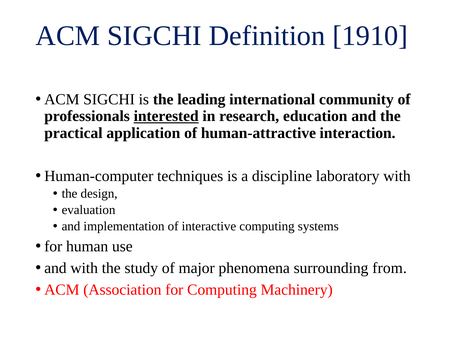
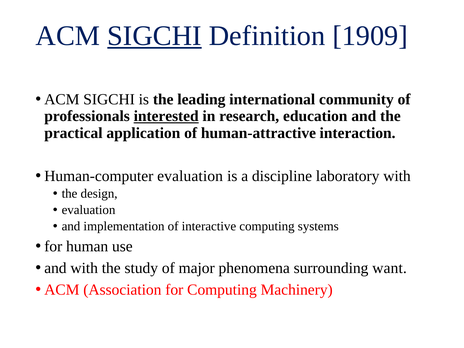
SIGCHI at (154, 36) underline: none -> present
1910: 1910 -> 1909
Human-computer techniques: techniques -> evaluation
from: from -> want
